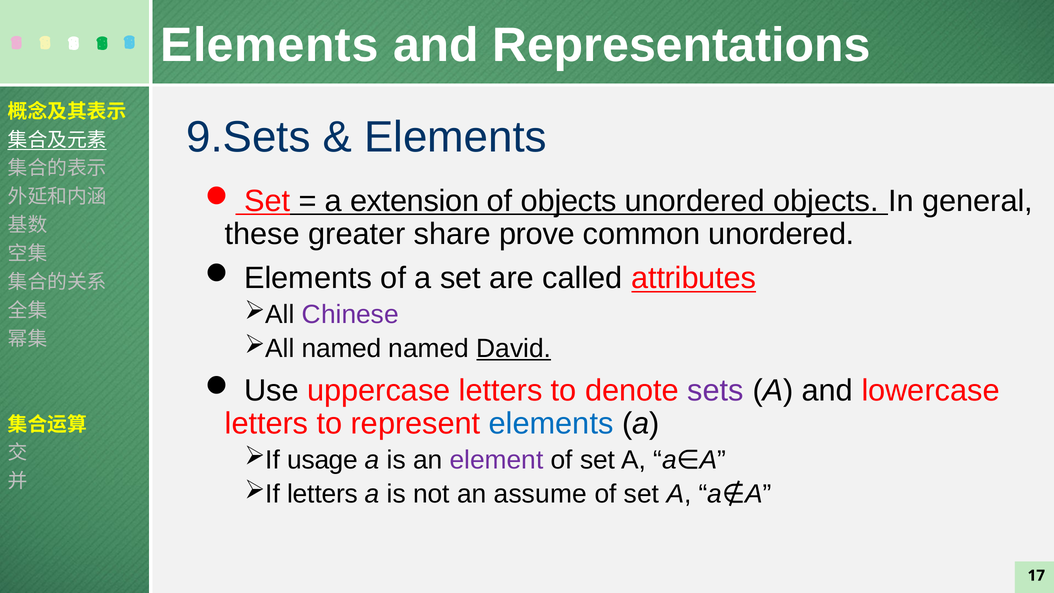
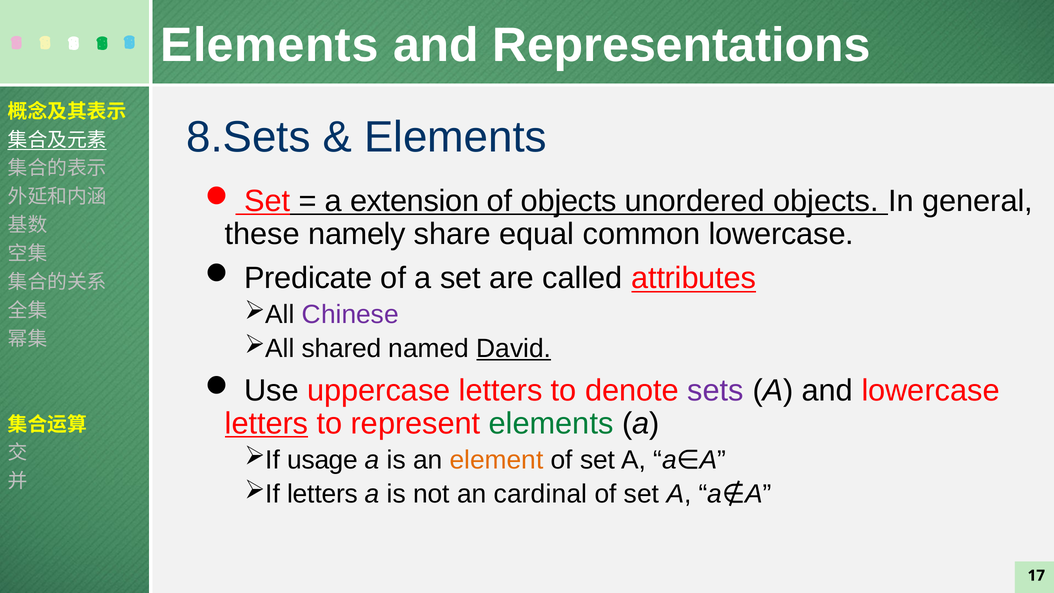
9.Sets: 9.Sets -> 8.Sets
greater: greater -> namely
prove: prove -> equal
common unordered: unordered -> lowercase
Elements at (308, 278): Elements -> Predicate
named at (342, 349): named -> shared
letters at (267, 424) underline: none -> present
elements at (551, 424) colour: blue -> green
element colour: purple -> orange
assume: assume -> cardinal
